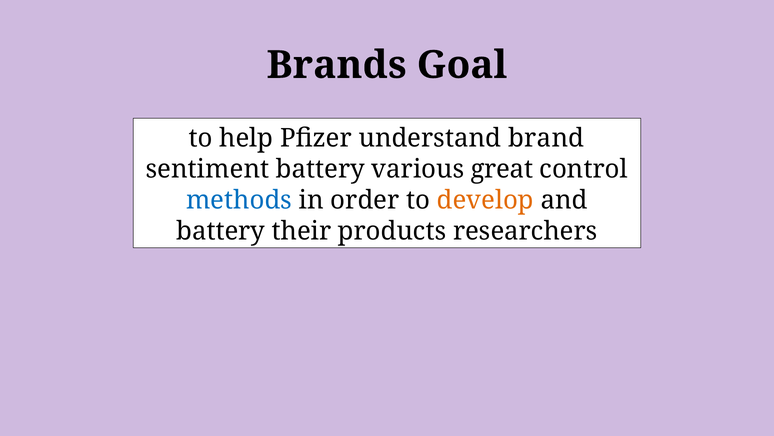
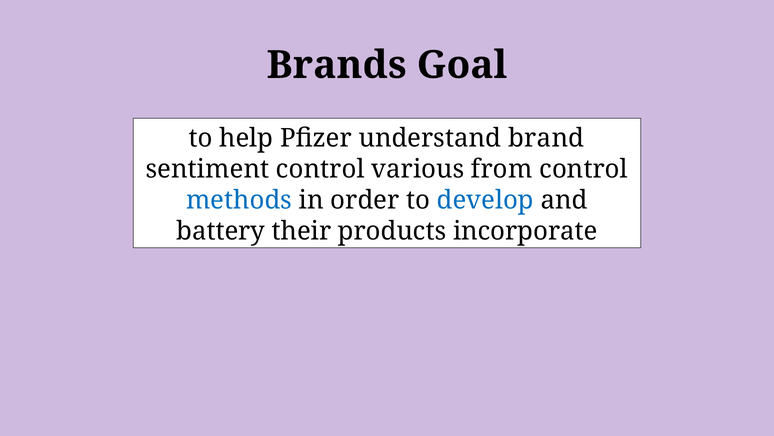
sentiment battery: battery -> control
great: great -> from
develop colour: orange -> blue
researchers: researchers -> incorporate
